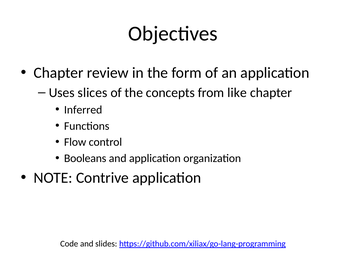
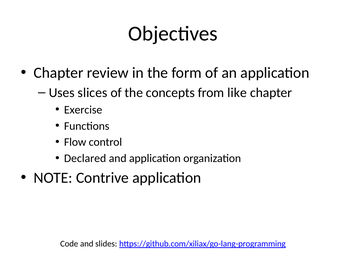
Inferred: Inferred -> Exercise
Booleans: Booleans -> Declared
